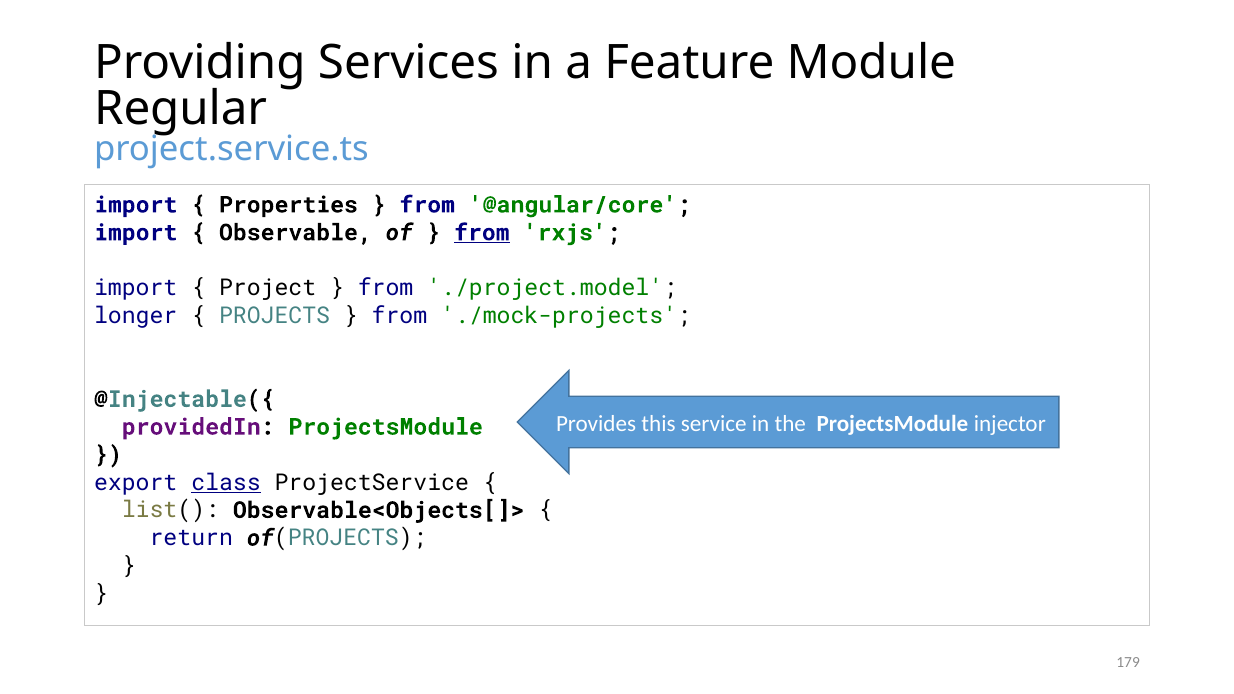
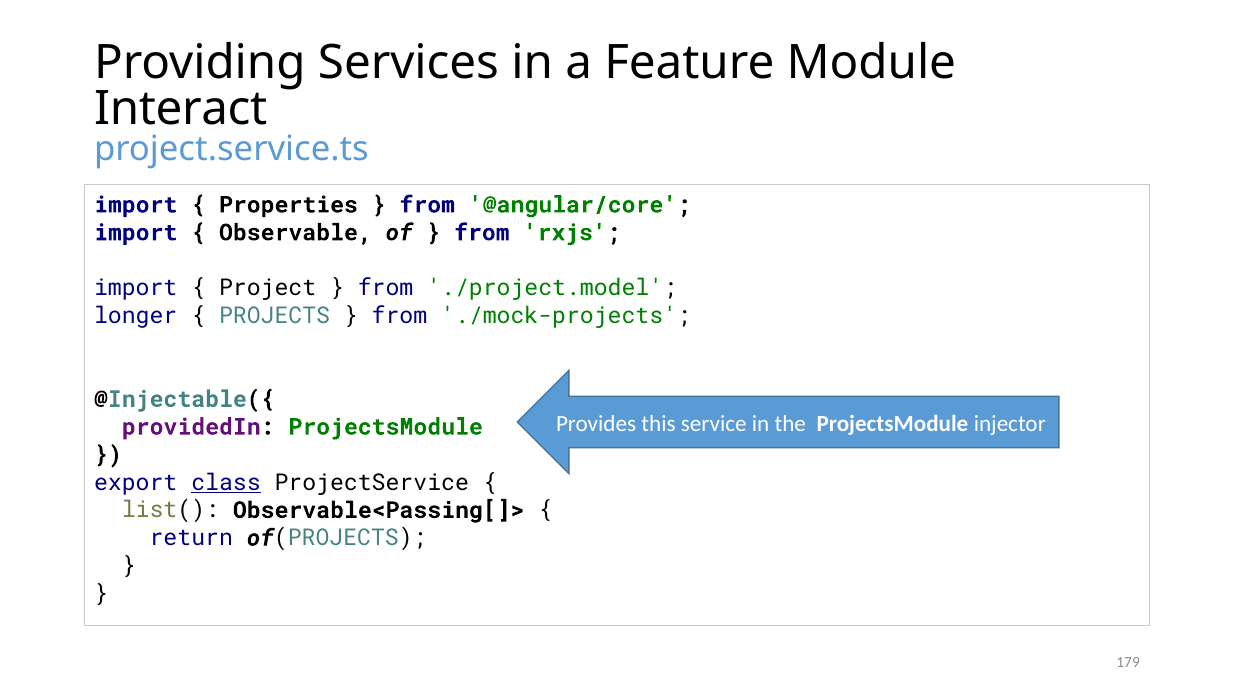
Regular: Regular -> Interact
from at (482, 233) underline: present -> none
Observable<Objects[]>: Observable<Objects[]> -> Observable<Passing[]>
